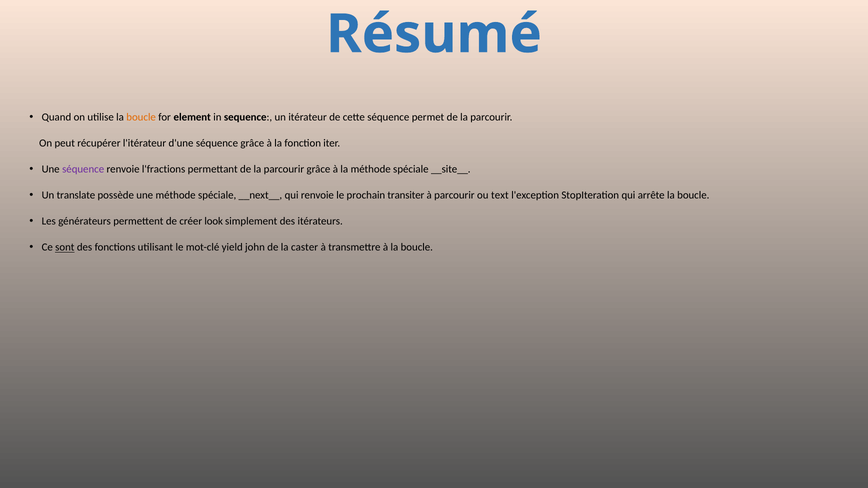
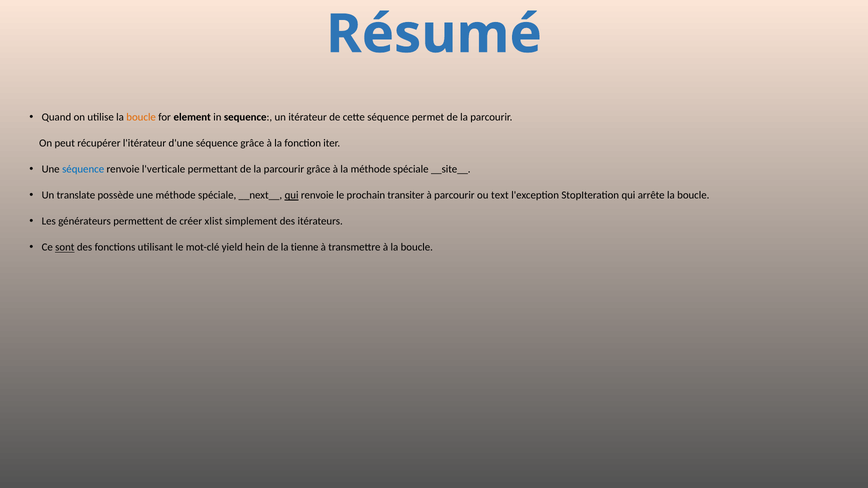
séquence at (83, 169) colour: purple -> blue
l'fractions: l'fractions -> l'verticale
qui at (292, 195) underline: none -> present
look: look -> xlist
john: john -> hein
caster: caster -> tienne
